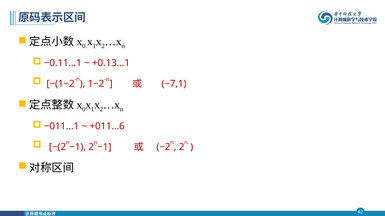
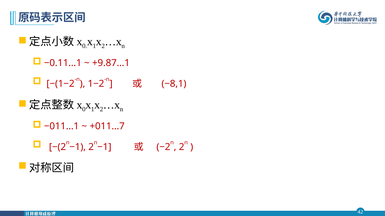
+0.13…1: +0.13…1 -> +9.87…1
−7,1: −7,1 -> −8,1
+011…6: +011…6 -> +011…7
